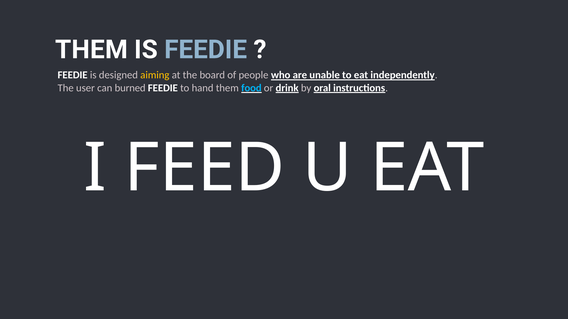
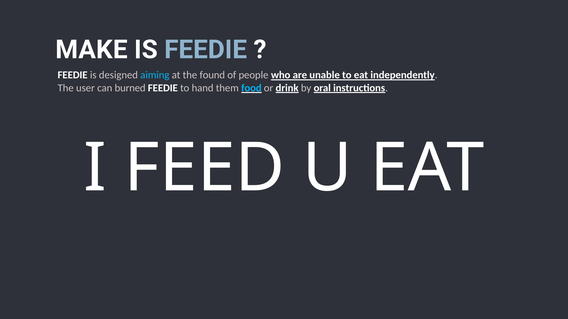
THEM at (91, 50): THEM -> MAKE
aiming colour: yellow -> light blue
board: board -> found
